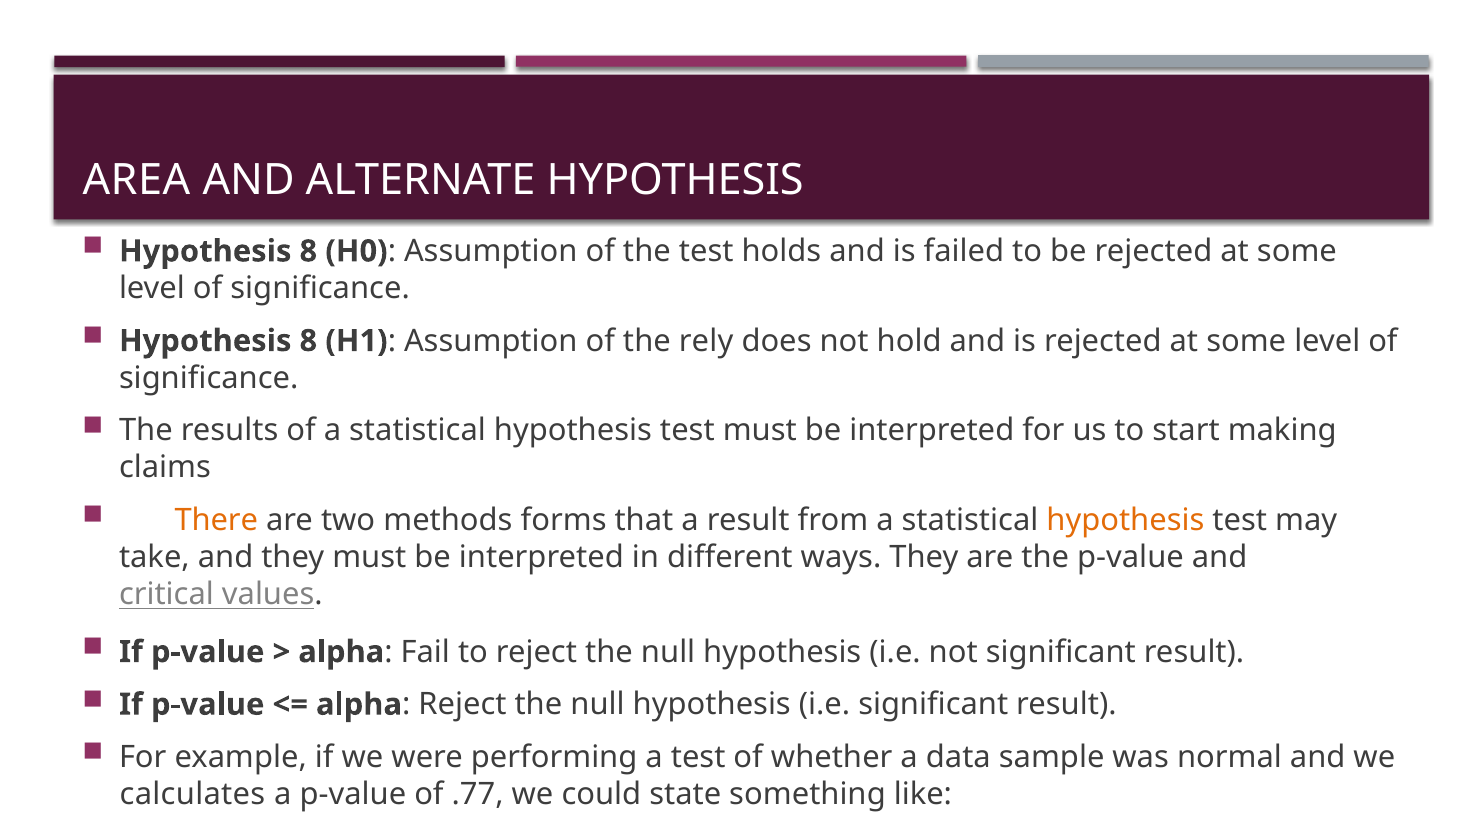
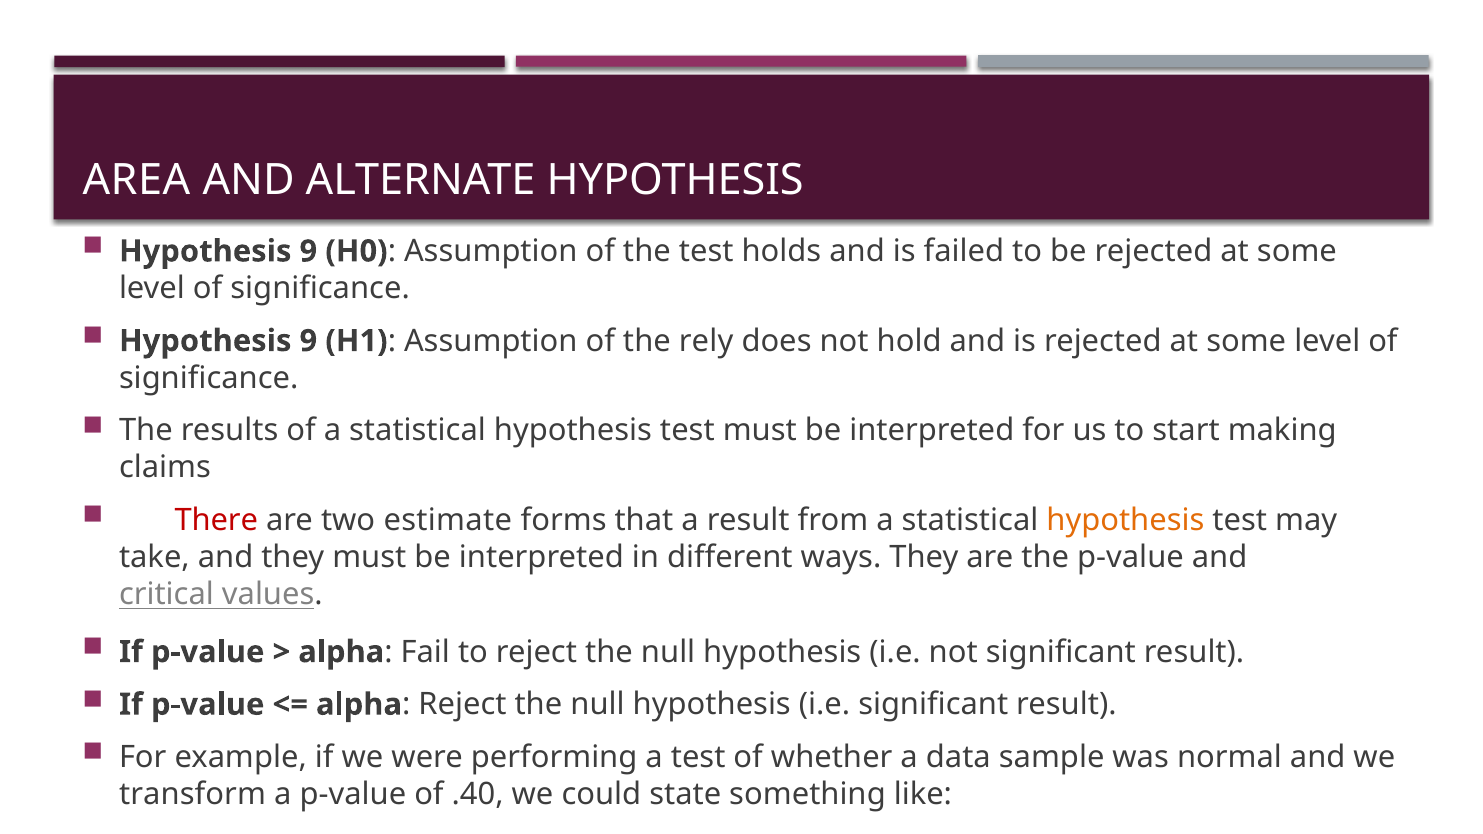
8 at (308, 251): 8 -> 9
8 at (308, 341): 8 -> 9
There colour: orange -> red
methods: methods -> estimate
calculates: calculates -> transform
.77: .77 -> .40
